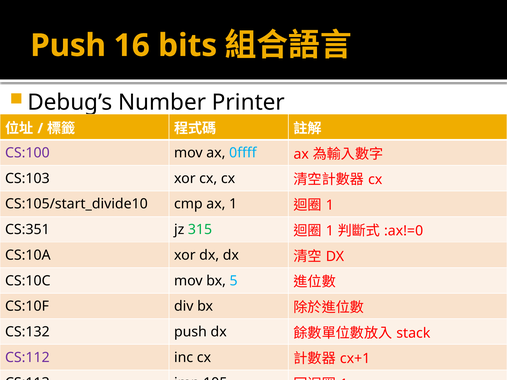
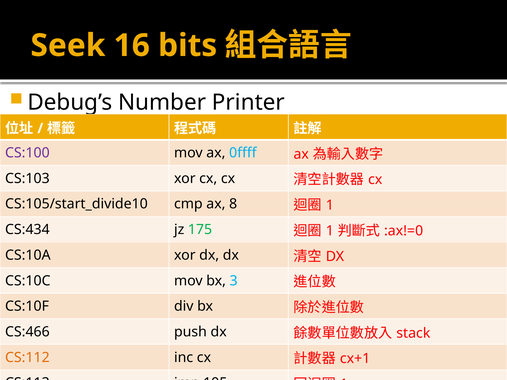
Push at (68, 46): Push -> Seek
ax 1: 1 -> 8
CS:351: CS:351 -> CS:434
315: 315 -> 175
5: 5 -> 3
CS:132: CS:132 -> CS:466
CS:112 colour: purple -> orange
